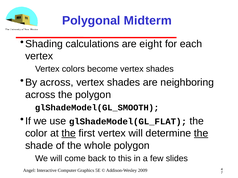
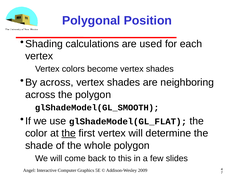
Midterm: Midterm -> Position
eight: eight -> used
the at (201, 134) underline: present -> none
